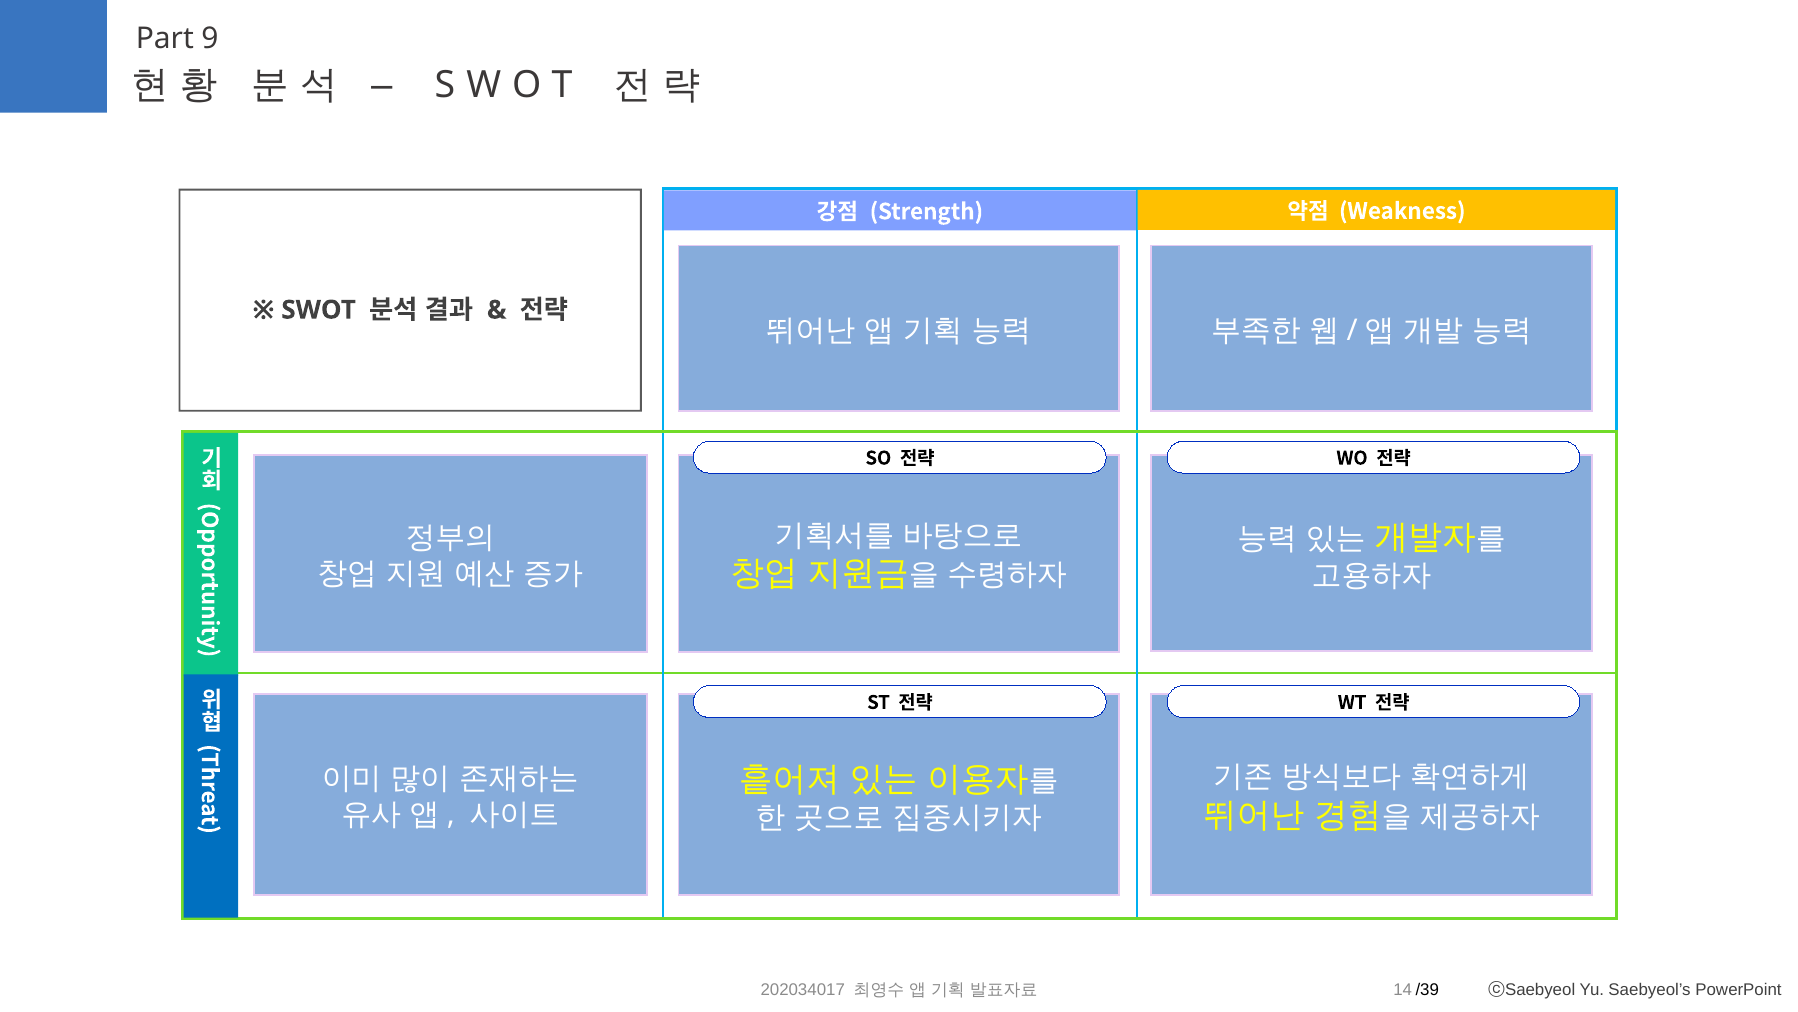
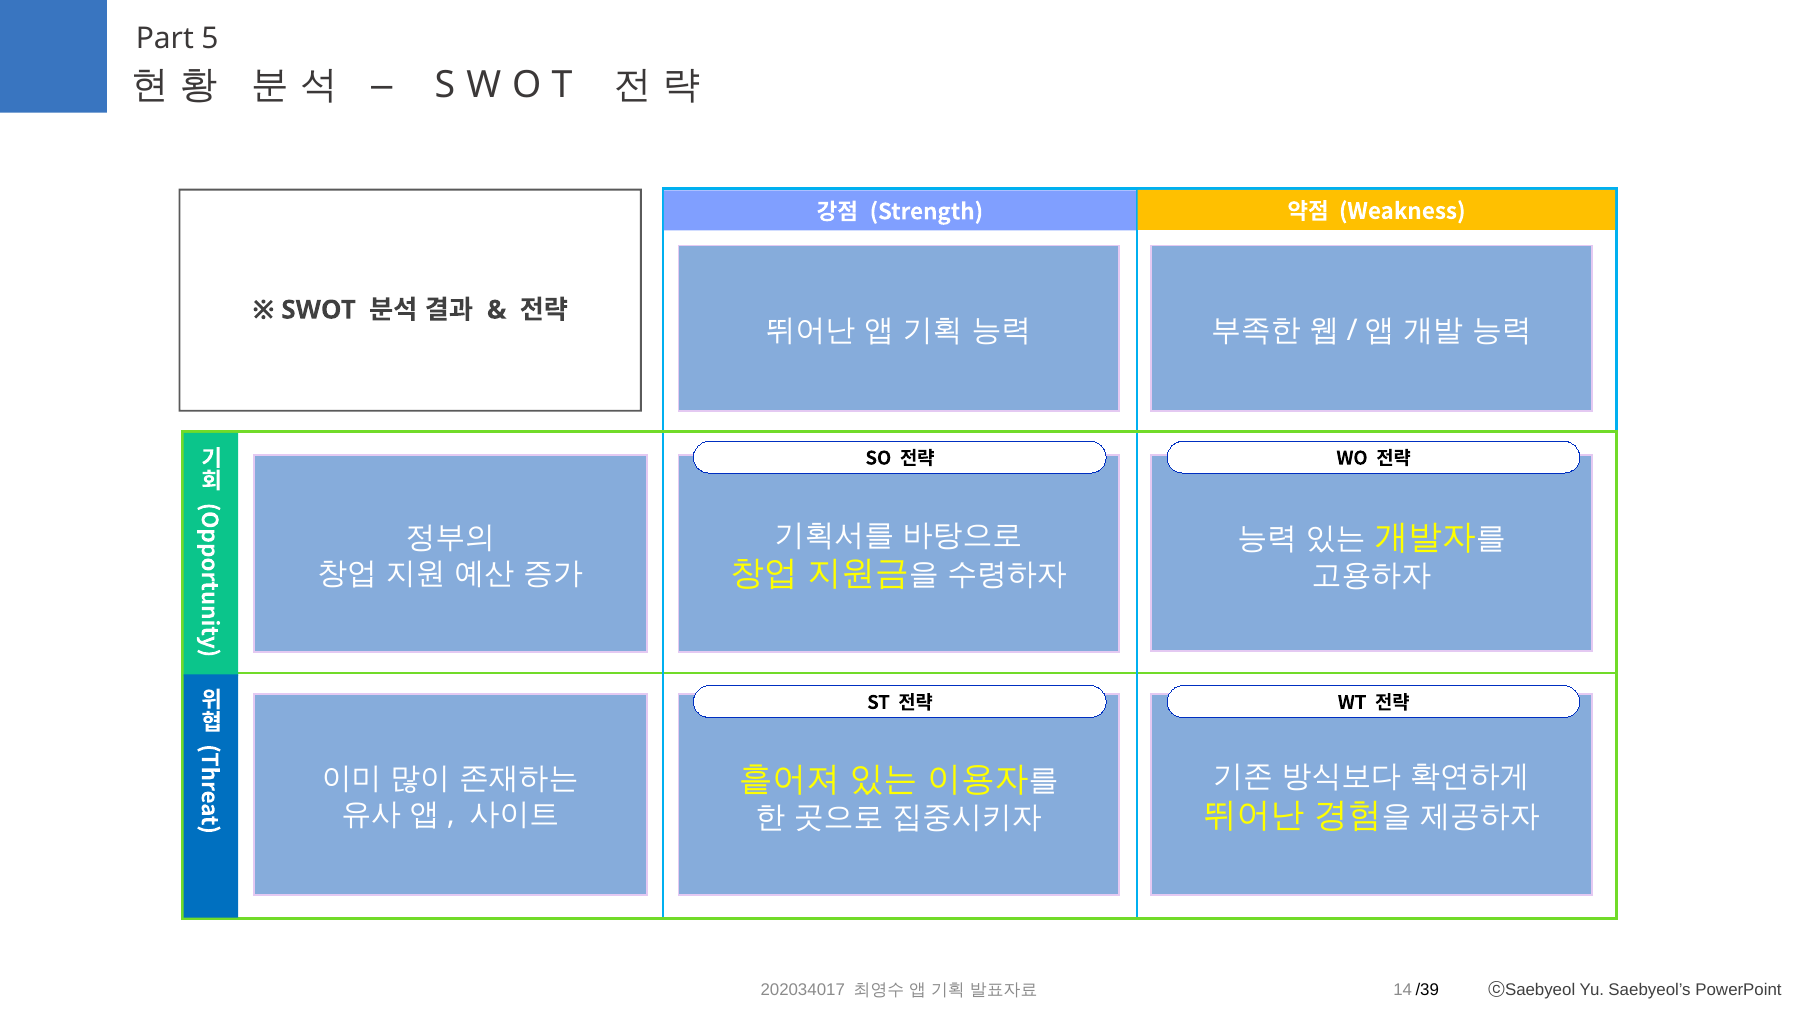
9: 9 -> 5
